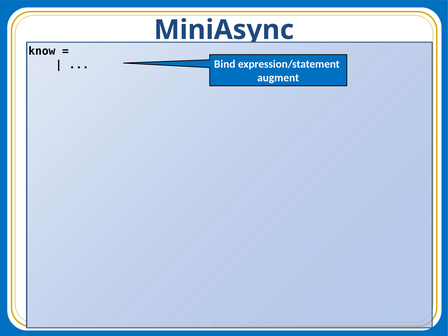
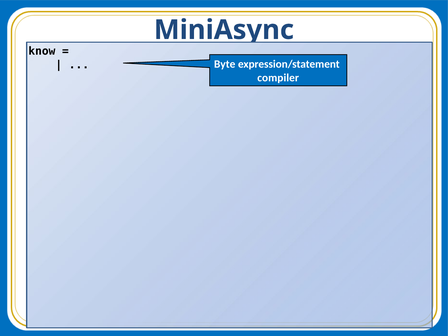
Bind: Bind -> Byte
augment: augment -> compiler
